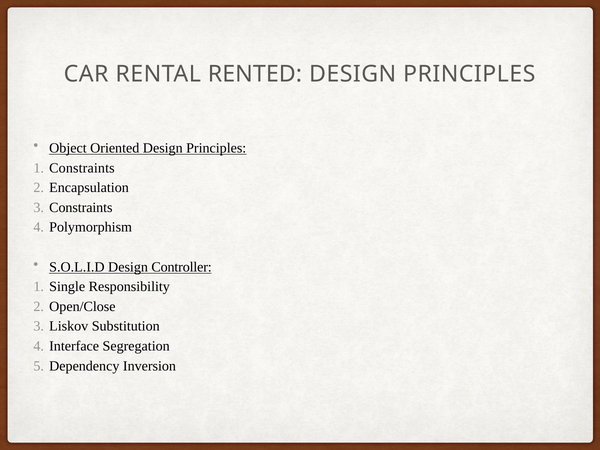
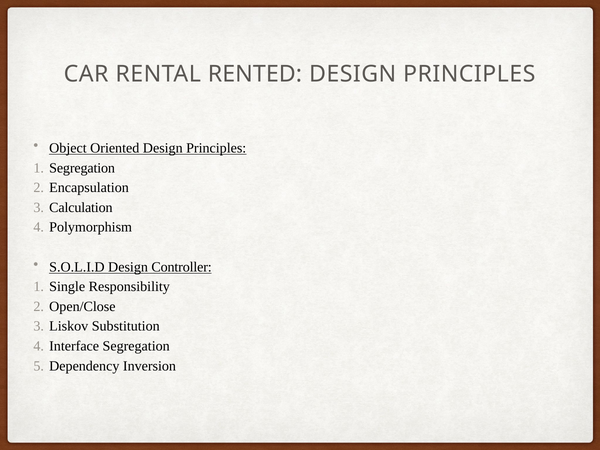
Constraints at (82, 168): Constraints -> Segregation
Constraints at (81, 208): Constraints -> Calculation
